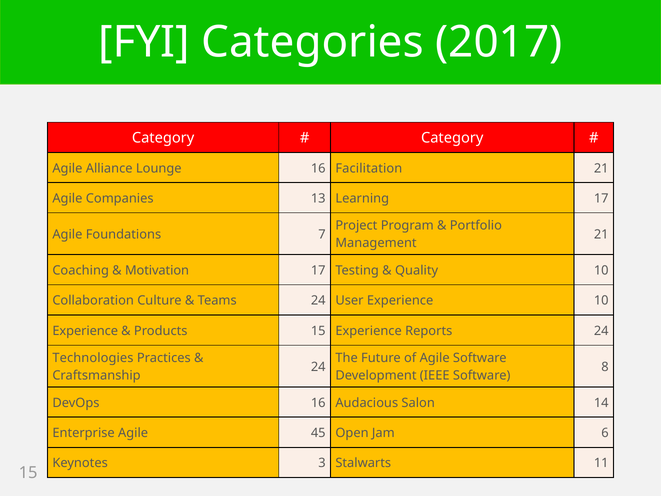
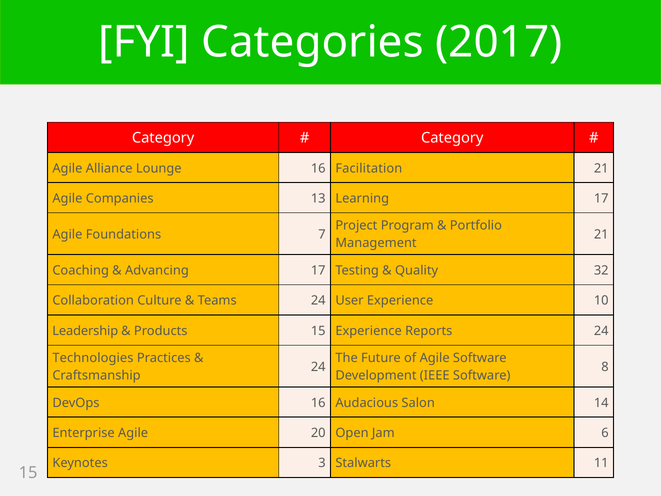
Motivation: Motivation -> Advancing
Quality 10: 10 -> 32
Experience at (85, 331): Experience -> Leadership
45: 45 -> 20
